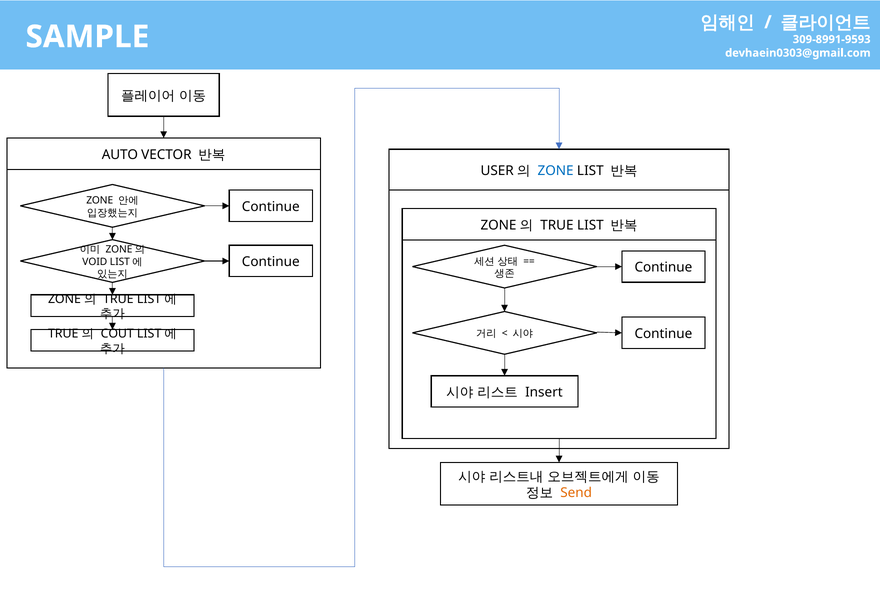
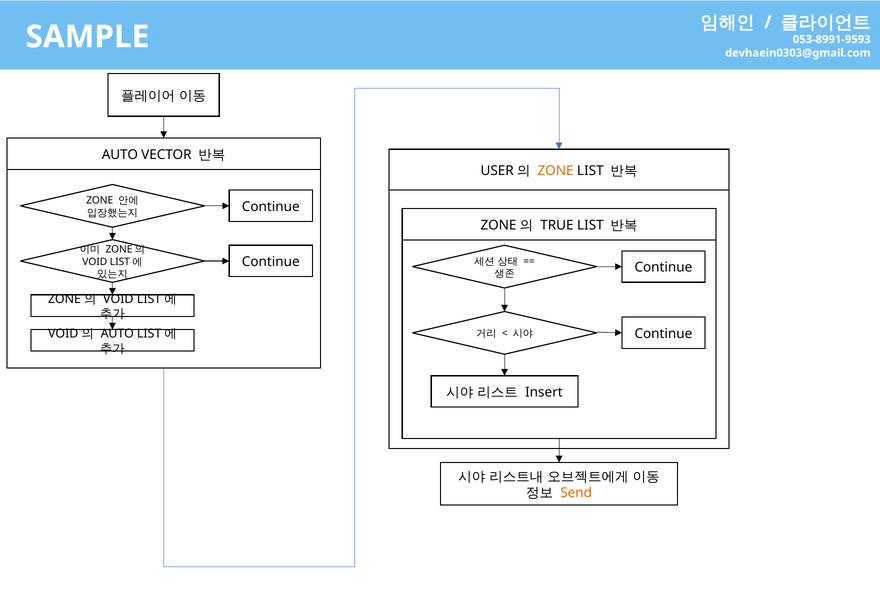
309-8991-9593: 309-8991-9593 -> 053-8991-9593
ZONE at (556, 171) colour: blue -> orange
TRUE at (118, 299): TRUE -> VOID
TRUE at (63, 334): TRUE -> VOID
COUT at (117, 334): COUT -> AUTO
